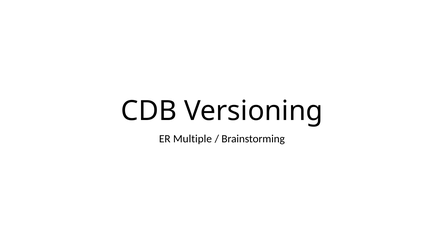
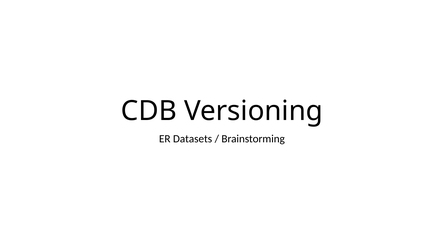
Multiple: Multiple -> Datasets
